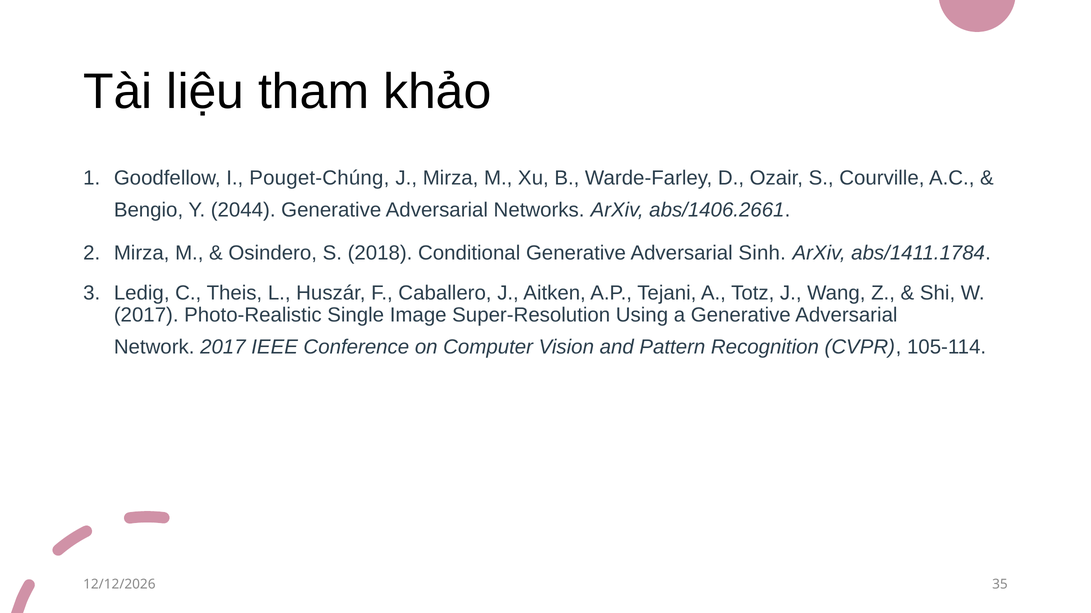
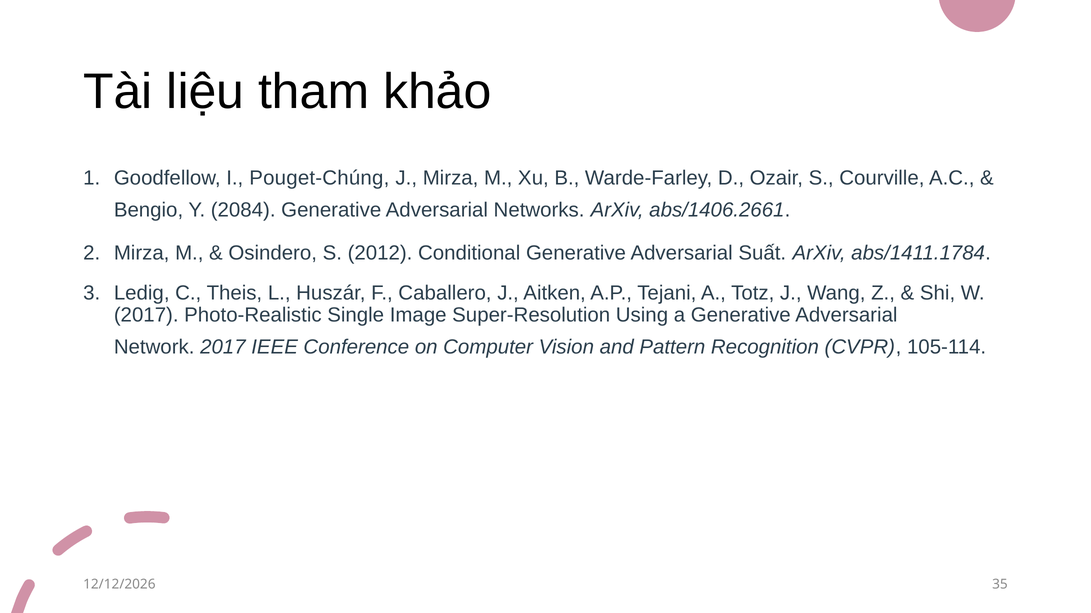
2044: 2044 -> 2084
2018: 2018 -> 2012
Sinh: Sinh -> Suất
